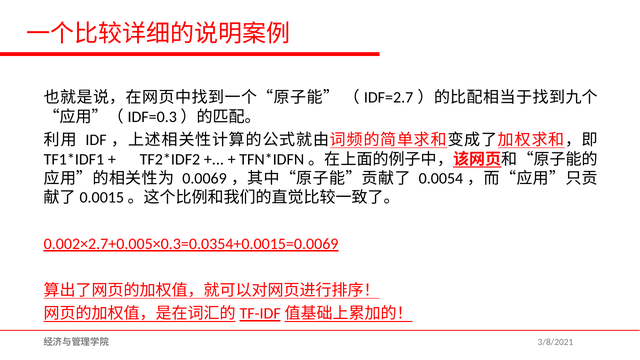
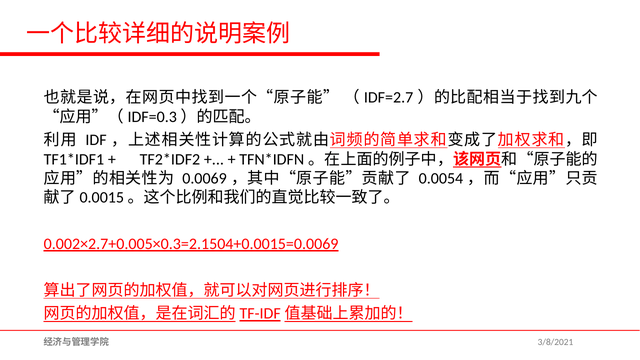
0.002×2.7+0.005×0.3=0.0354+0.0015=0.0069: 0.002×2.7+0.005×0.3=0.0354+0.0015=0.0069 -> 0.002×2.7+0.005×0.3=2.1504+0.0015=0.0069
